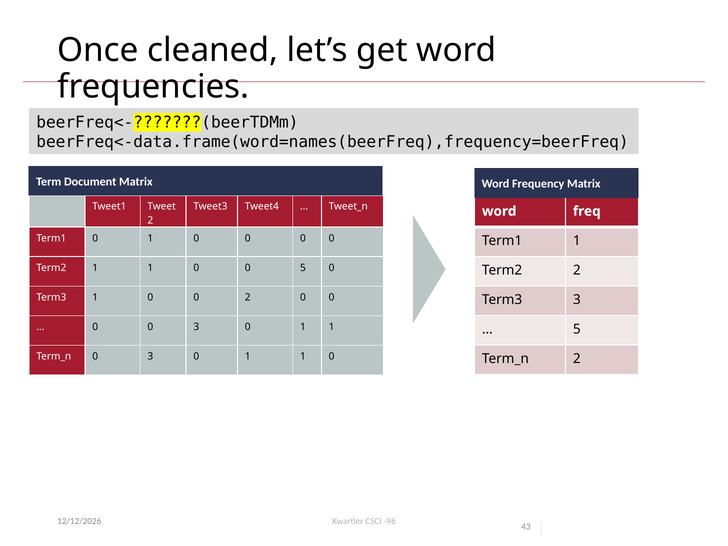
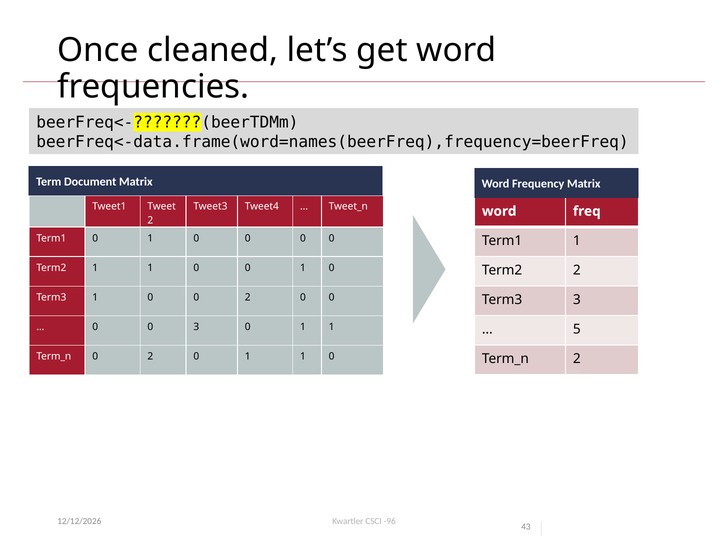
0 0 5: 5 -> 1
3 at (150, 356): 3 -> 2
